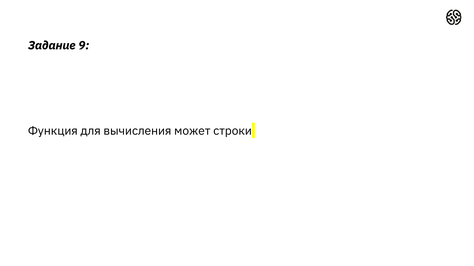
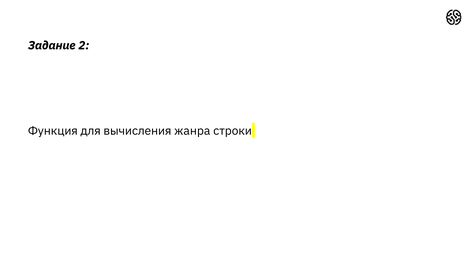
9: 9 -> 2
может: может -> жанра
